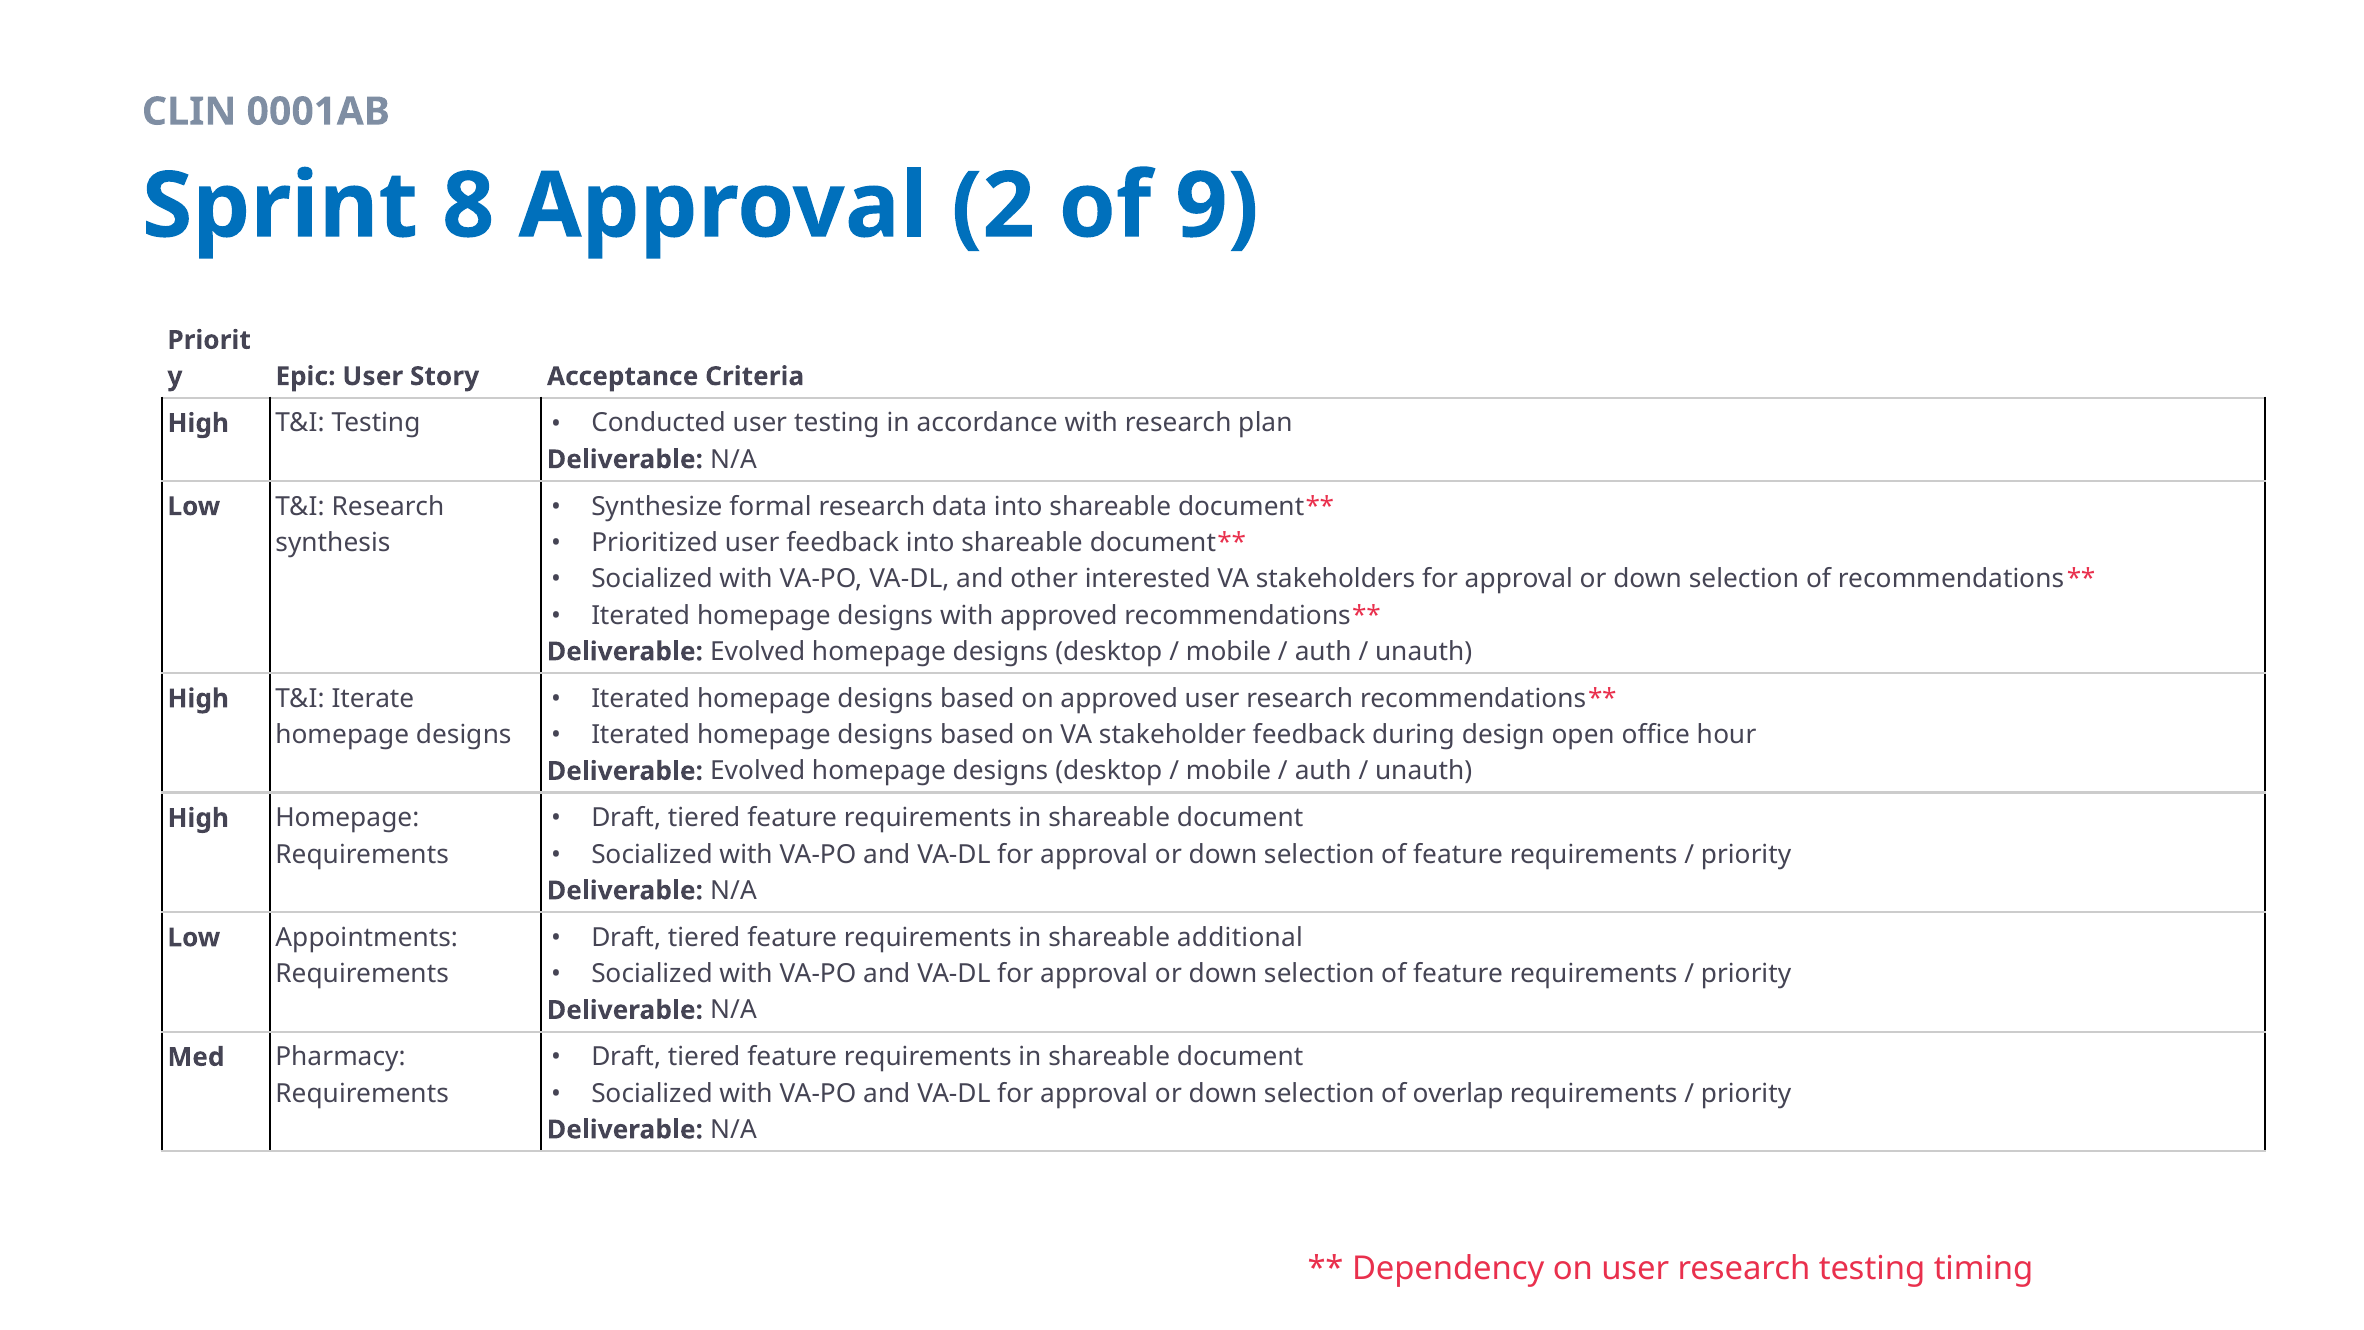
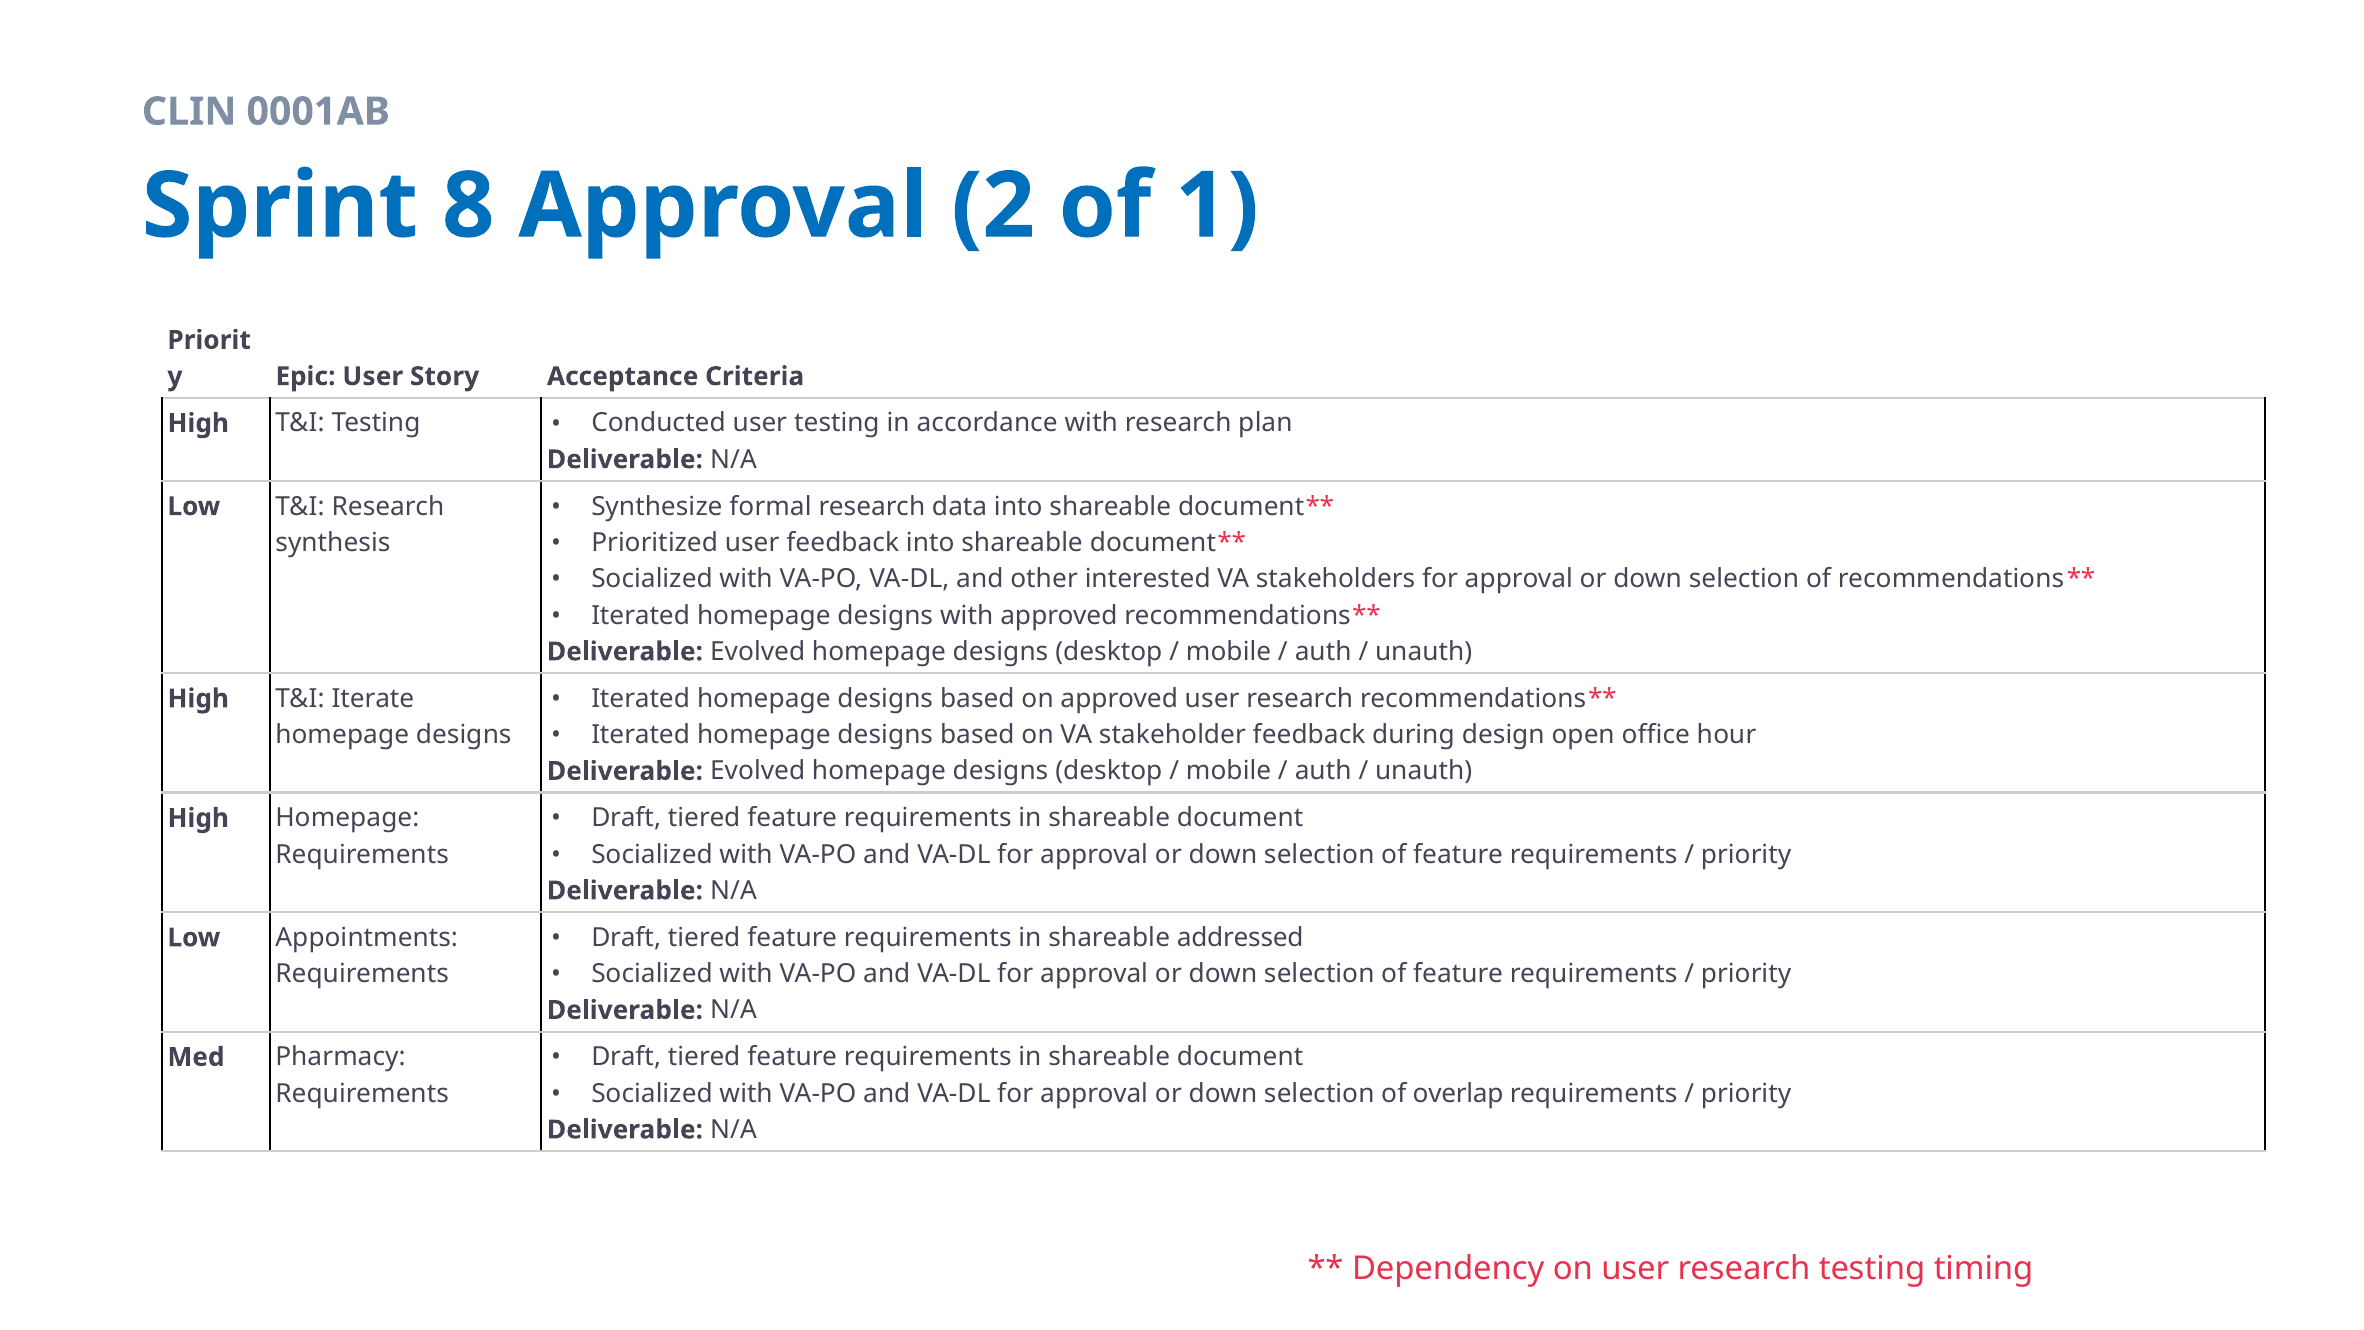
9: 9 -> 1
additional: additional -> addressed
